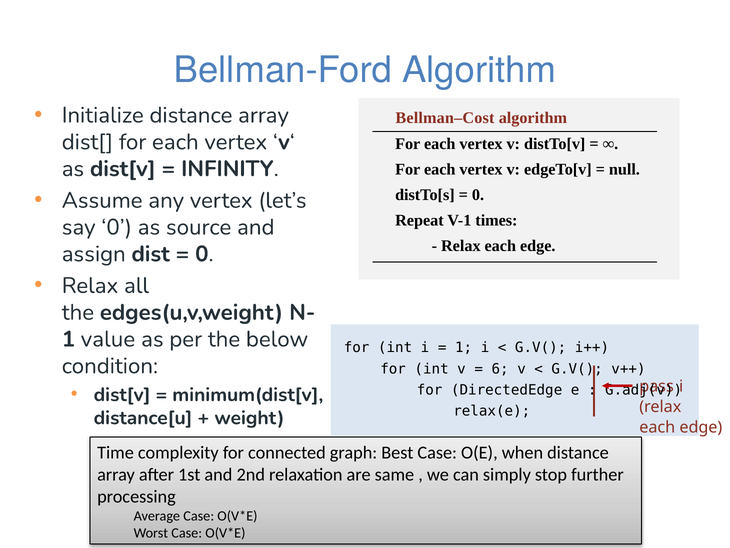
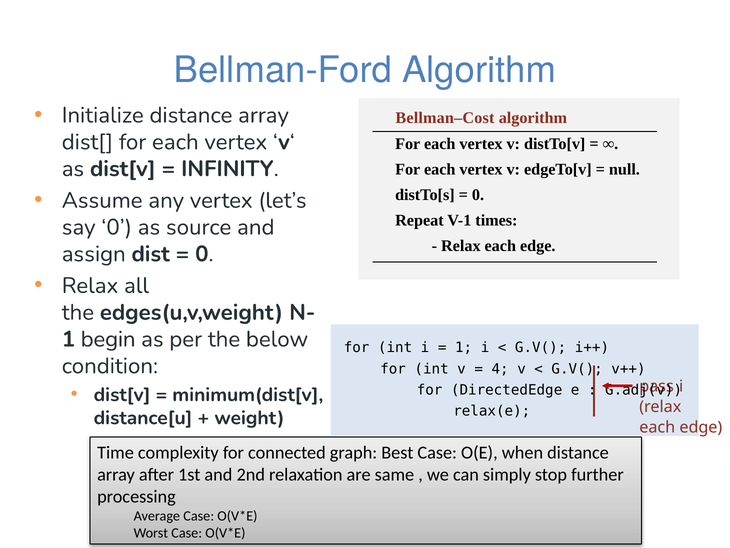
value: value -> begin
6: 6 -> 4
